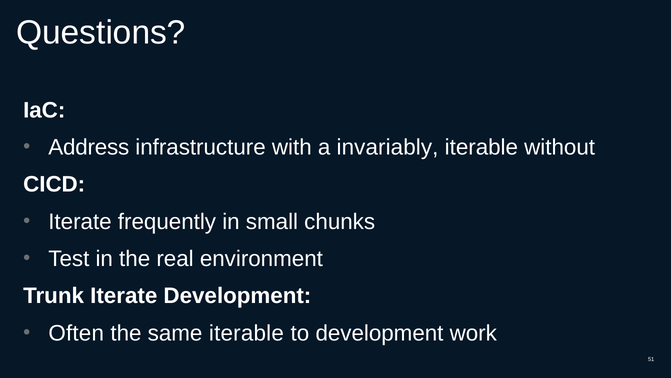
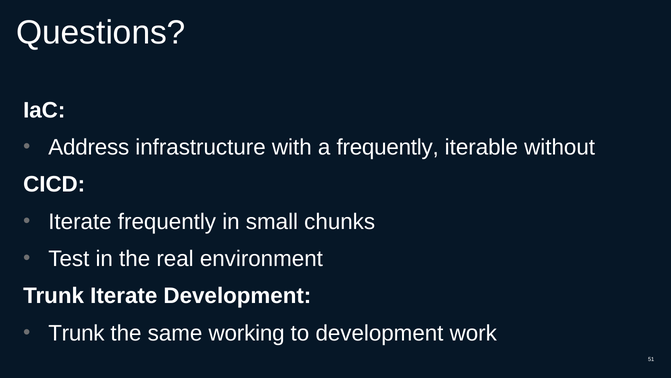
a invariably: invariably -> frequently
Often at (76, 333): Often -> Trunk
same iterable: iterable -> working
